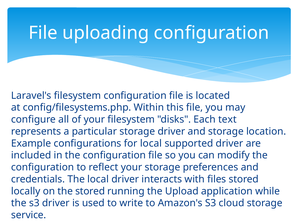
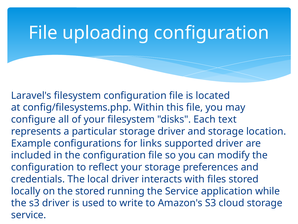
for local: local -> links
the Upload: Upload -> Service
